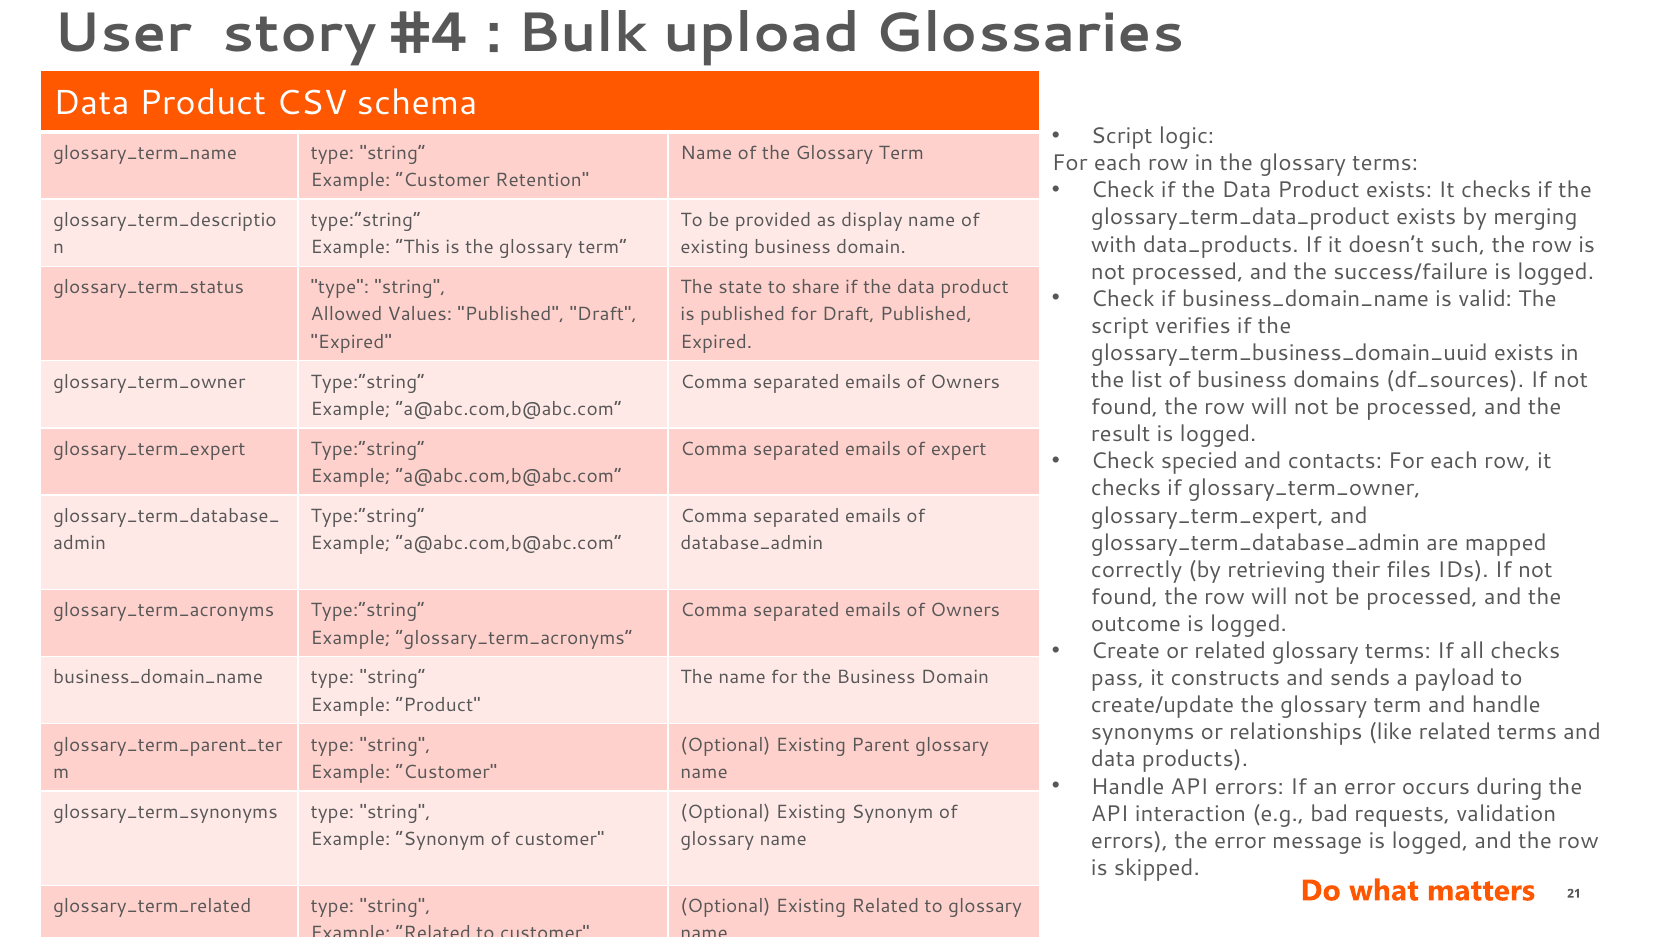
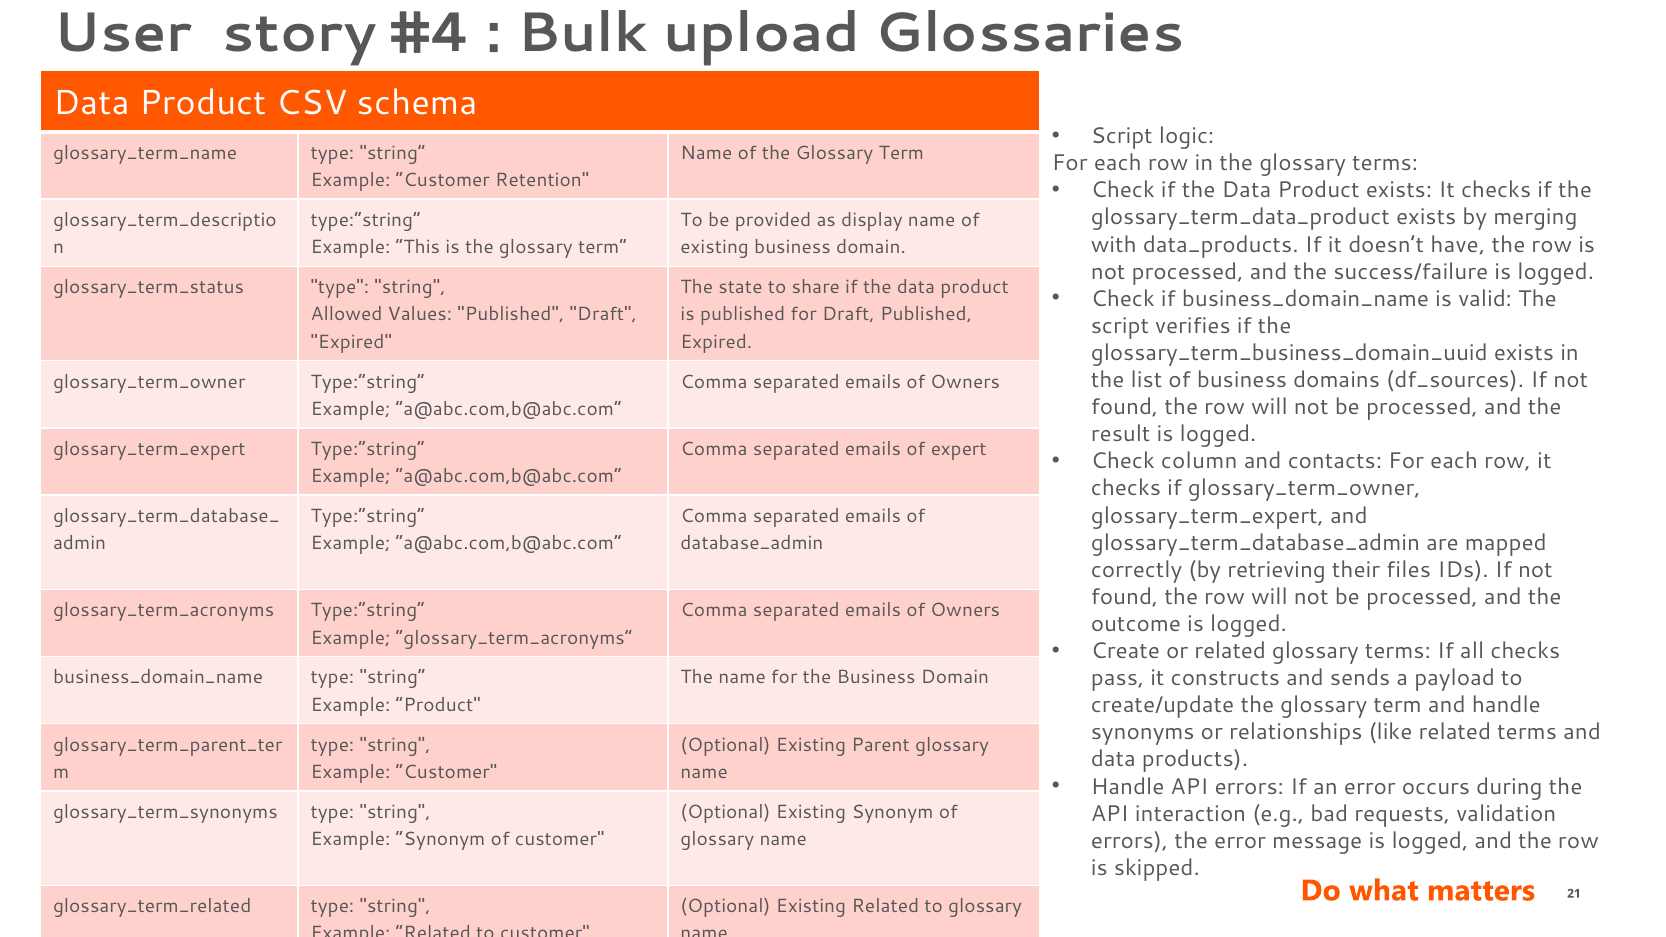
such: such -> have
specied: specied -> column
